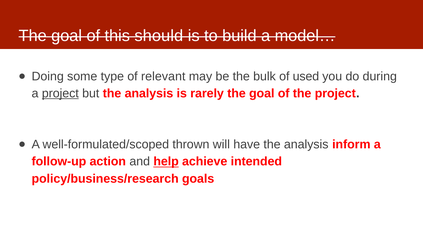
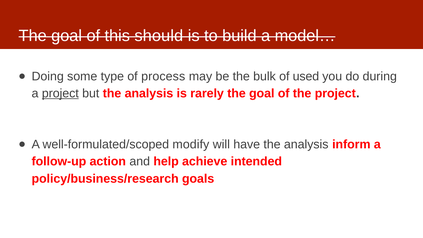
relevant: relevant -> process
thrown: thrown -> modify
help underline: present -> none
